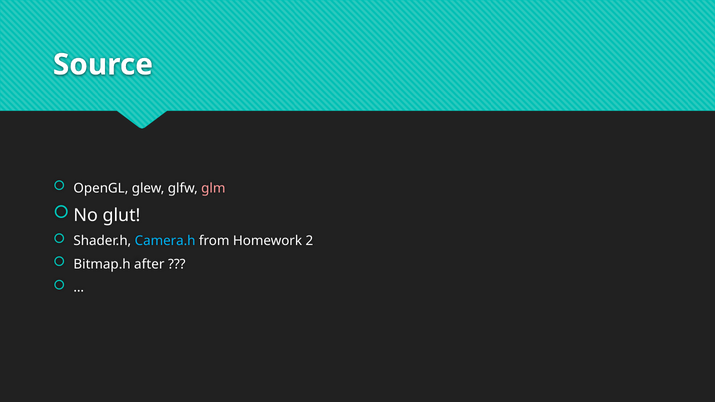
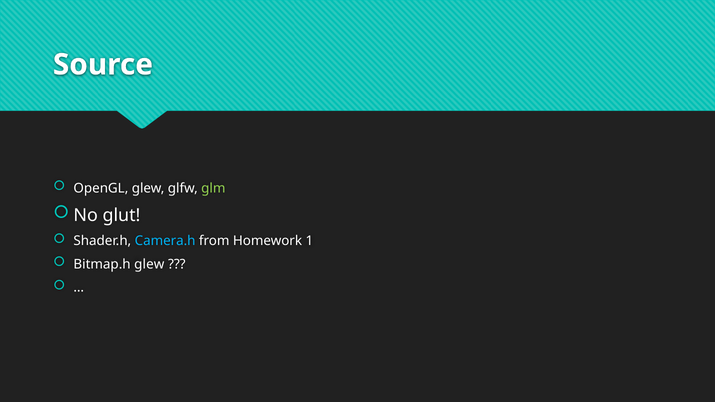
glm colour: pink -> light green
2: 2 -> 1
Bitmap.h after: after -> glew
